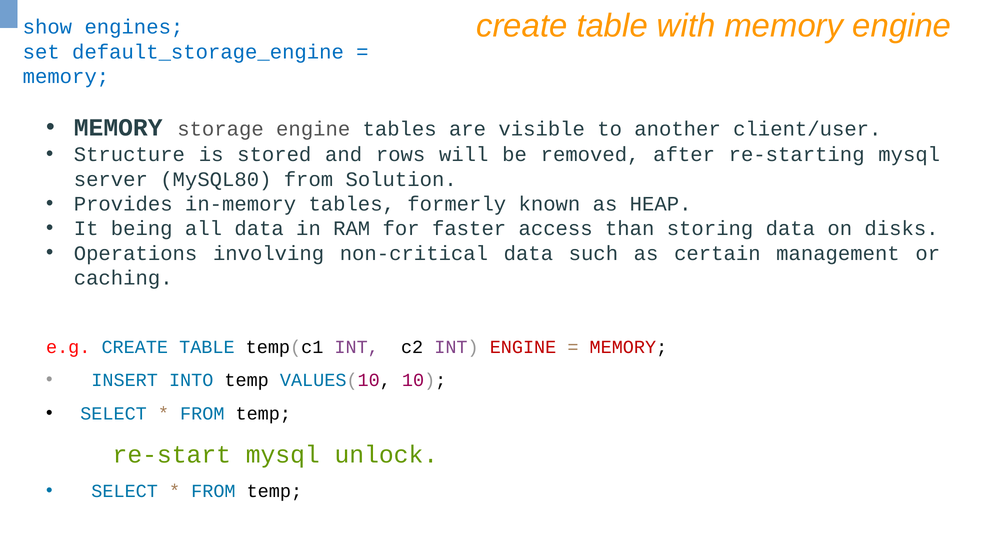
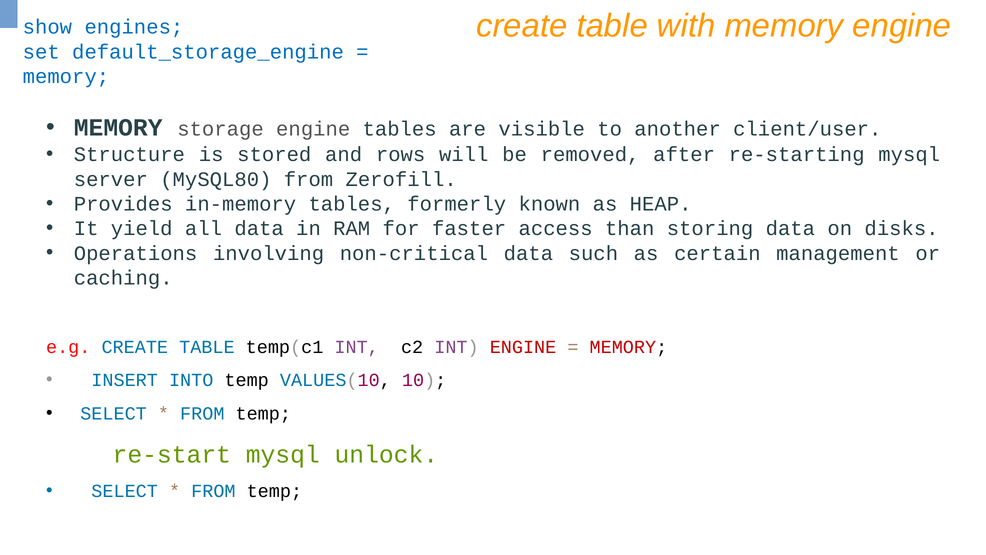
Solution: Solution -> Zerofill
being: being -> yield
